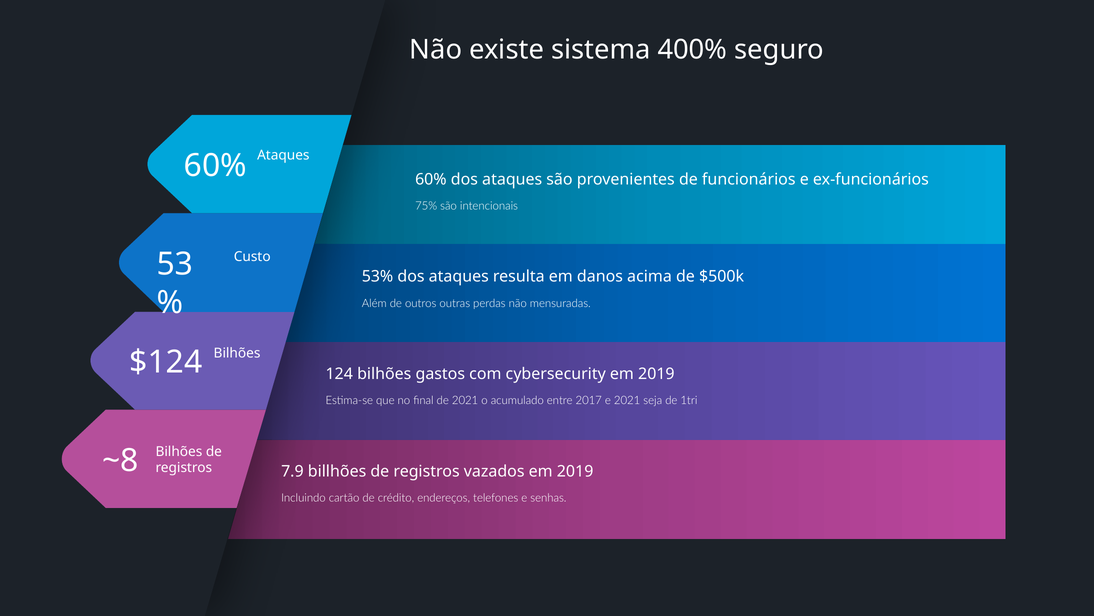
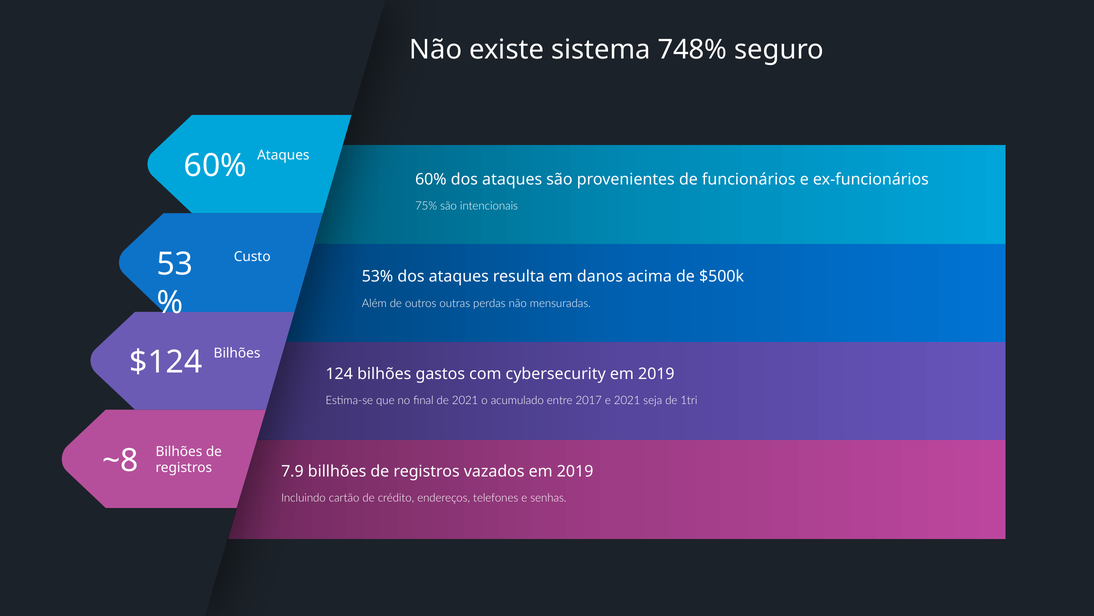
400%: 400% -> 748%
